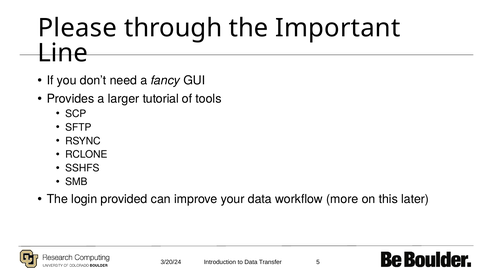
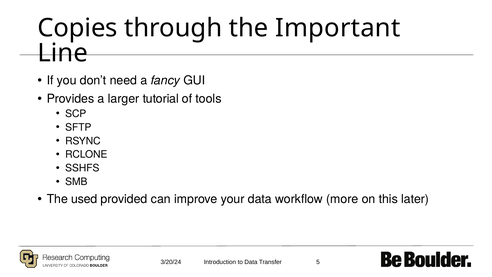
Please: Please -> Copies
login: login -> used
